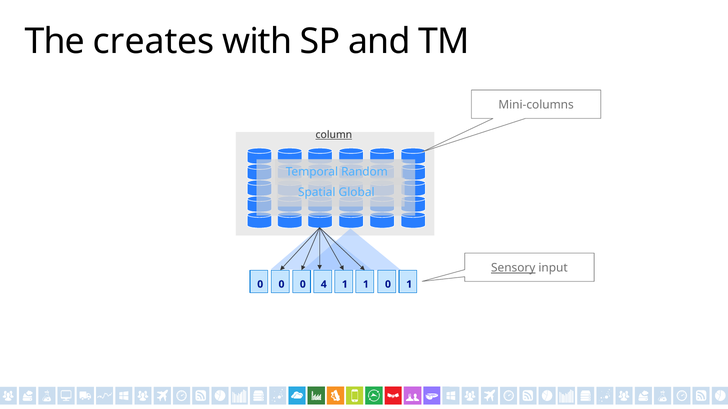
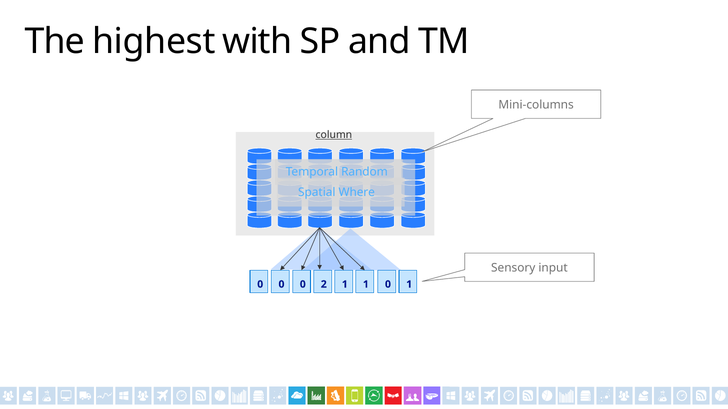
creates: creates -> highest
Global: Global -> Where
Sensory underline: present -> none
4: 4 -> 2
